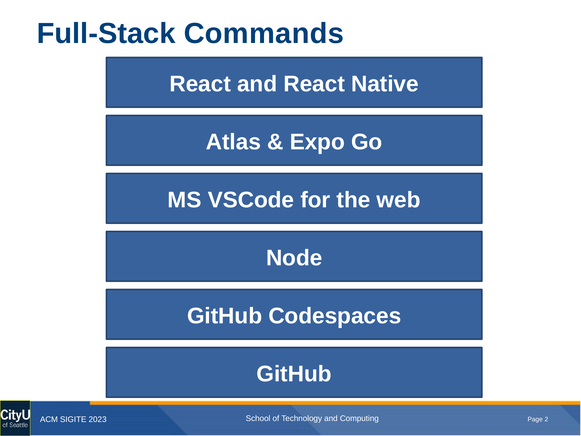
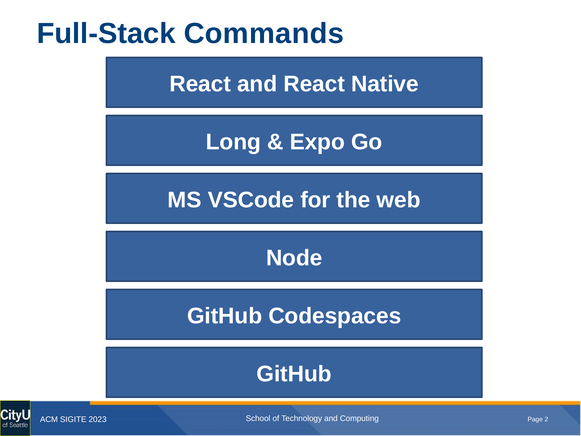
Atlas: Atlas -> Long
